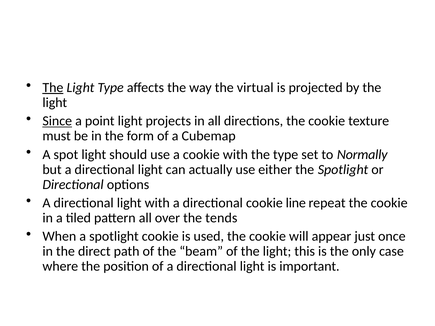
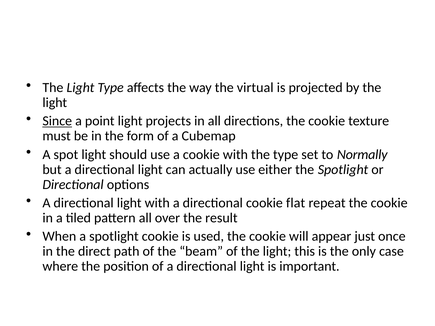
The at (53, 88) underline: present -> none
line: line -> flat
tends: tends -> result
